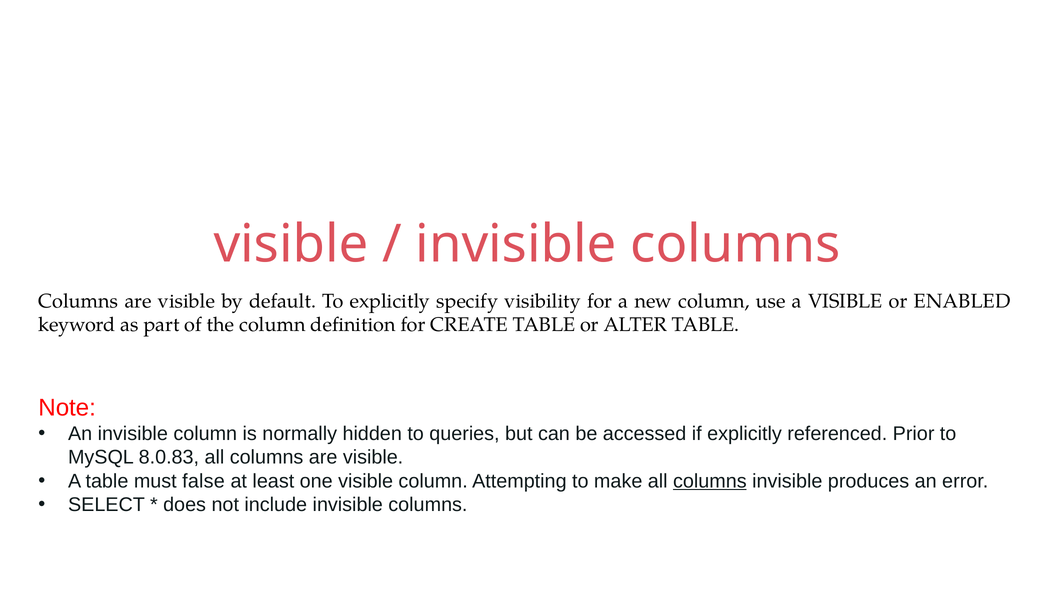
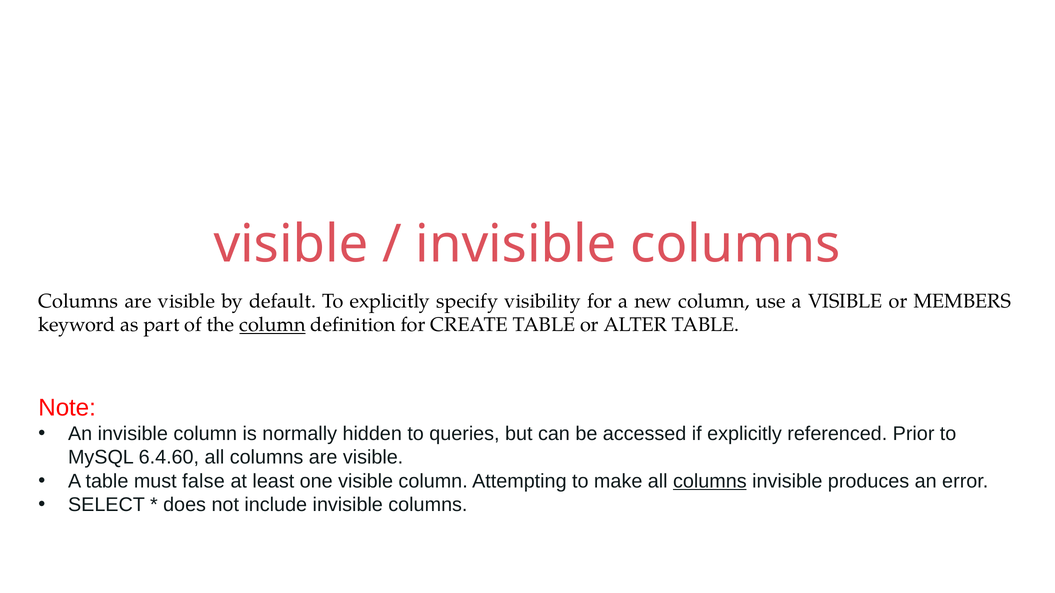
ENABLED: ENABLED -> MEMBERS
column at (273, 325) underline: none -> present
8.0.83: 8.0.83 -> 6.4.60
